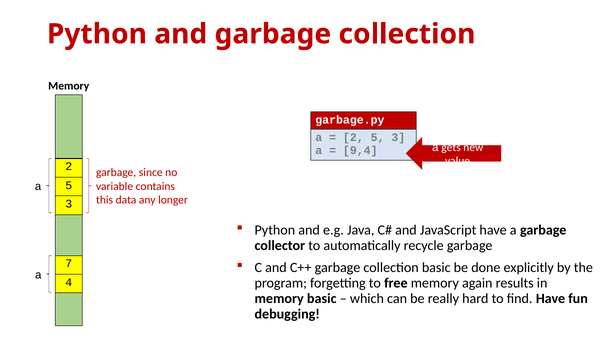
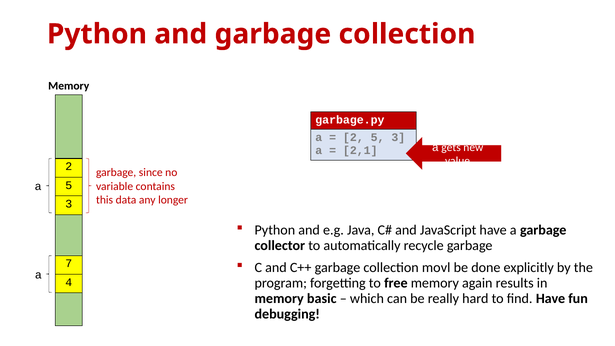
9,4: 9,4 -> 2,1
collection basic: basic -> movl
